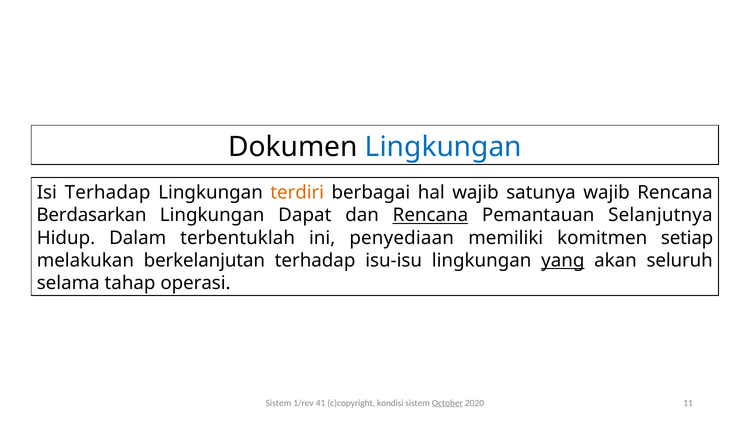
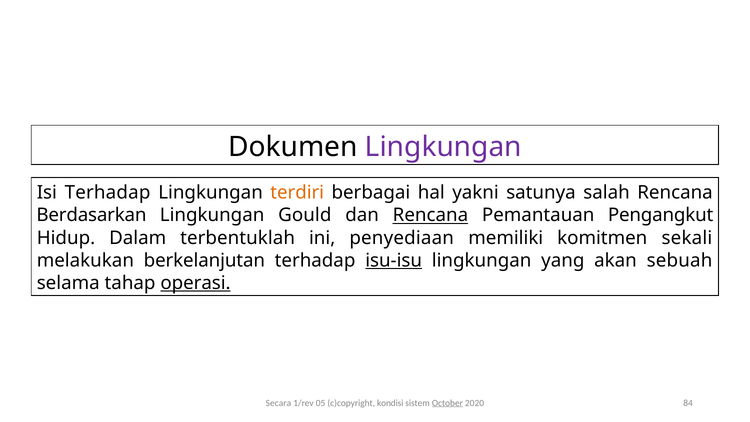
Lingkungan at (443, 147) colour: blue -> purple
hal wajib: wajib -> yakni
satunya wajib: wajib -> salah
Dapat: Dapat -> Gould
Selanjutnya: Selanjutnya -> Pengangkut
setiap: setiap -> sekali
isu-isu underline: none -> present
yang underline: present -> none
seluruh: seluruh -> sebuah
operasi underline: none -> present
Sistem at (278, 403): Sistem -> Secara
41: 41 -> 05
11: 11 -> 84
